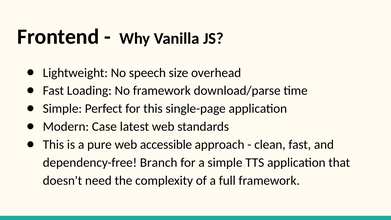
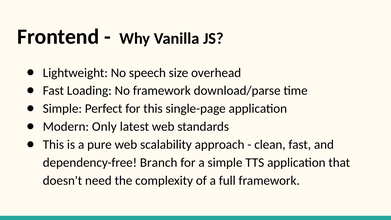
Case: Case -> Only
accessible: accessible -> scalability
